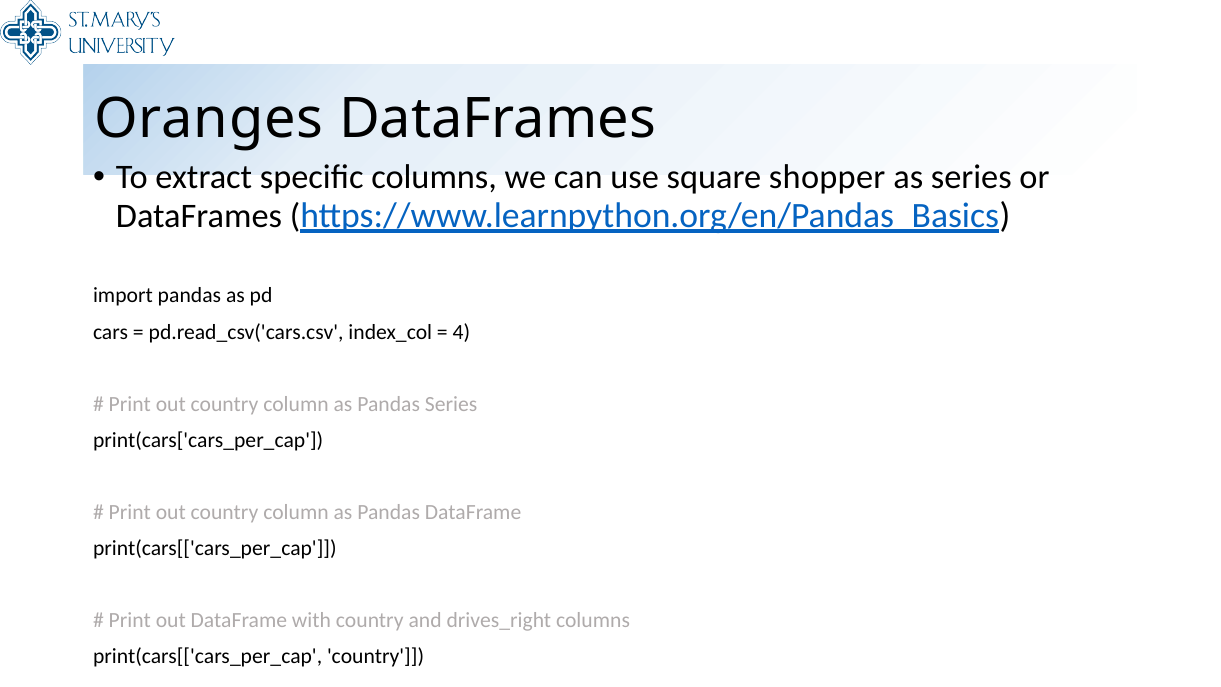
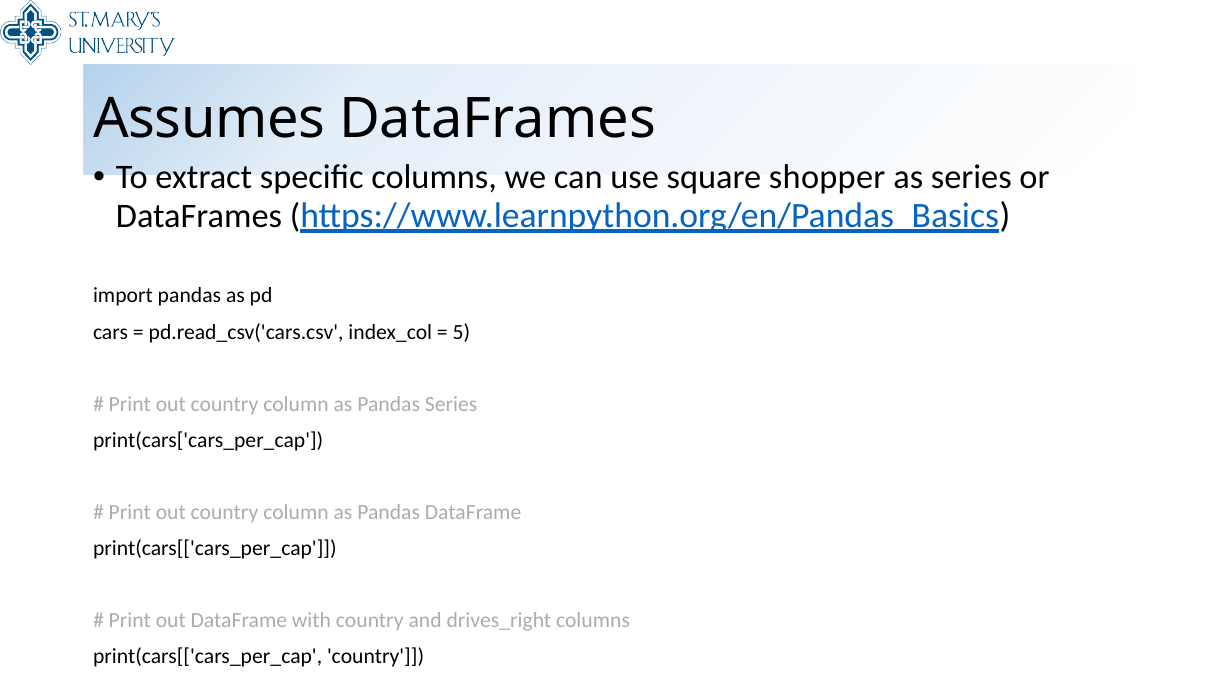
Oranges: Oranges -> Assumes
4: 4 -> 5
